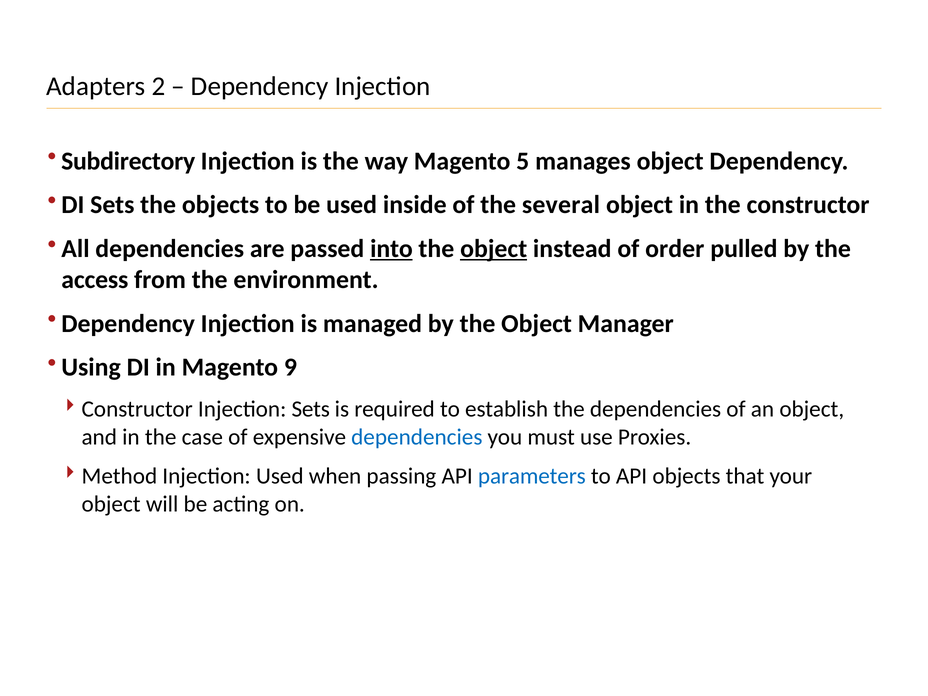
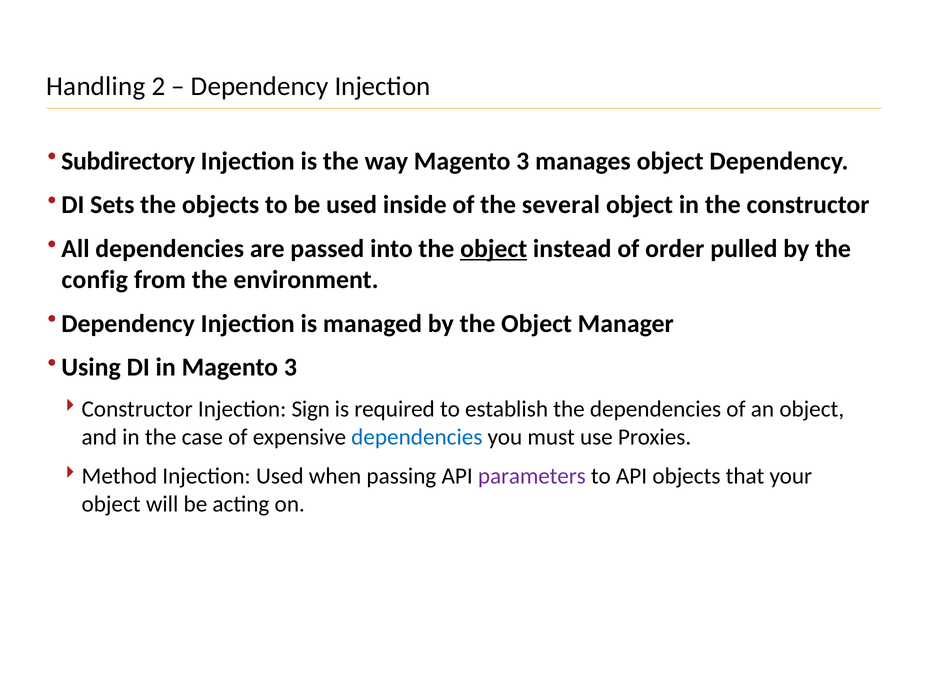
Adapters: Adapters -> Handling
way Magento 5: 5 -> 3
into underline: present -> none
access: access -> config
in Magento 9: 9 -> 3
Injection Sets: Sets -> Sign
parameters colour: blue -> purple
